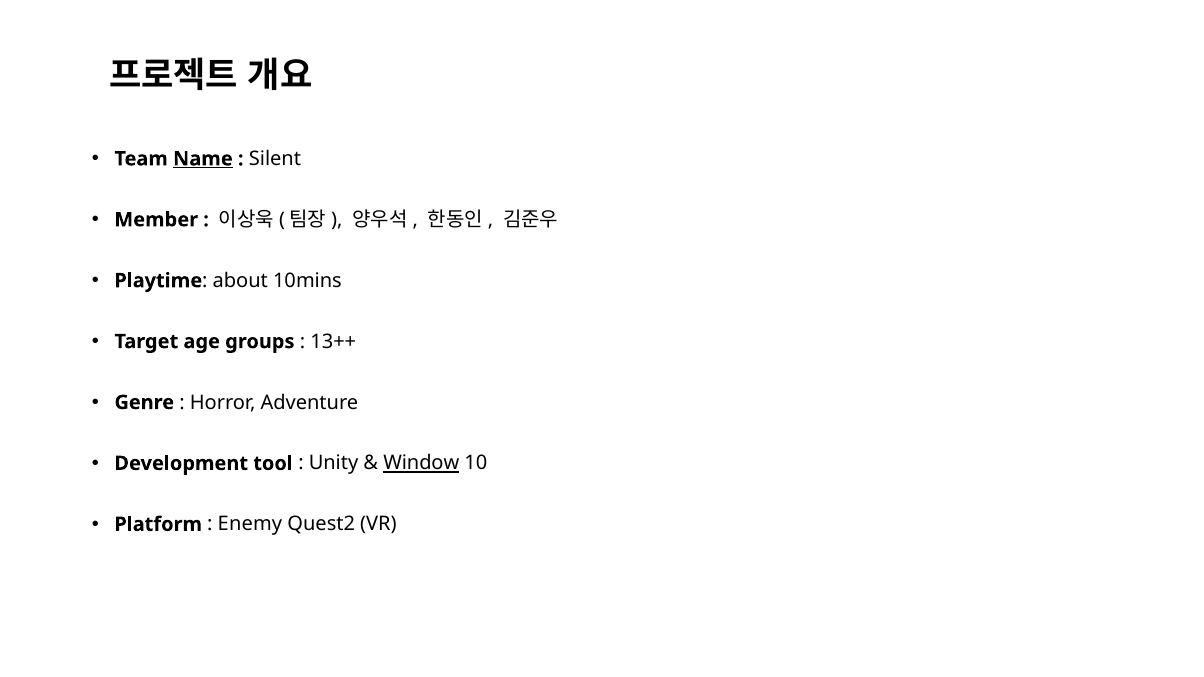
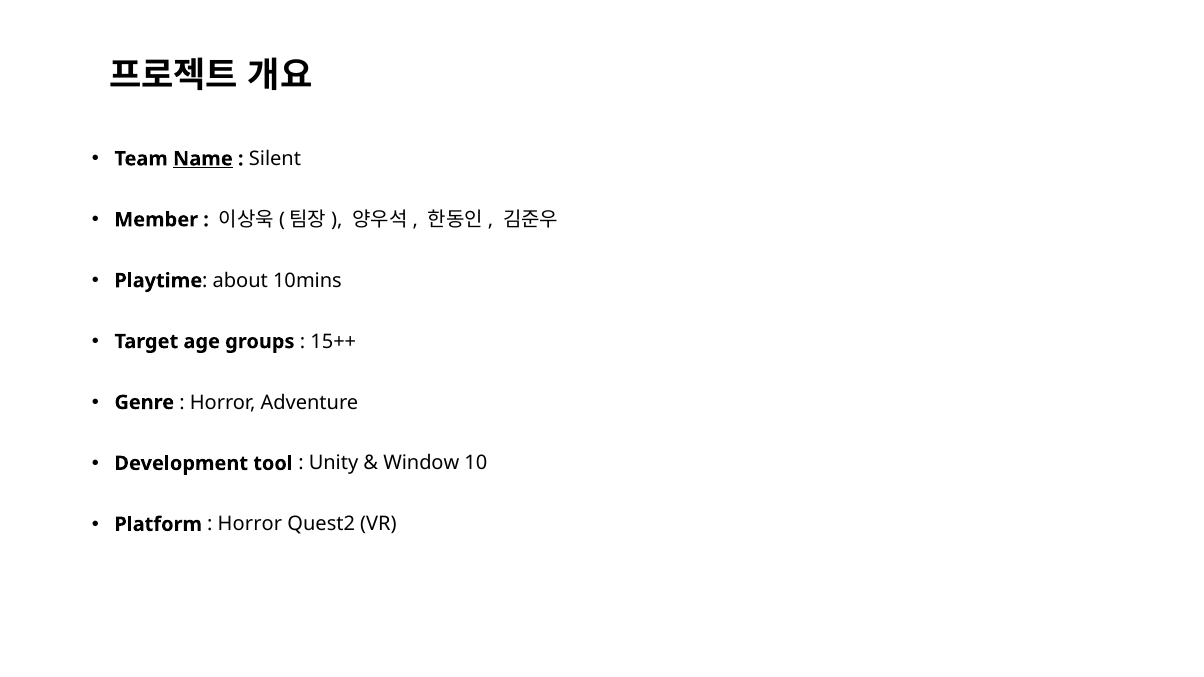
13++: 13++ -> 15++
Window underline: present -> none
Enemy at (250, 524): Enemy -> Horror
